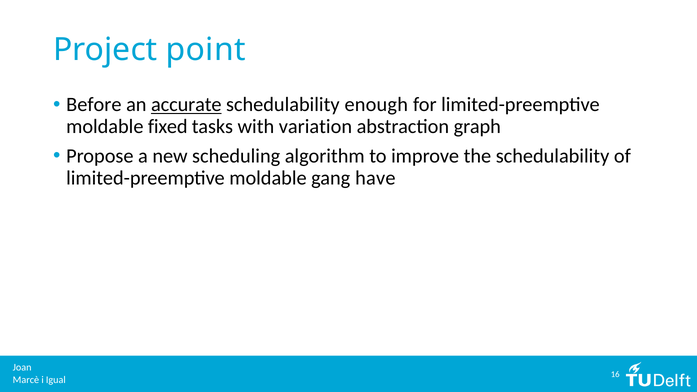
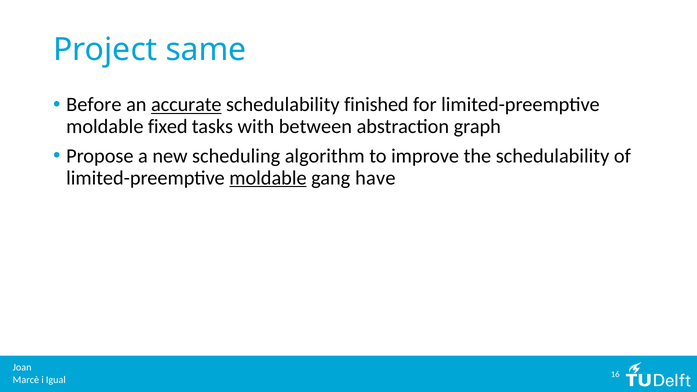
point: point -> same
enough: enough -> finished
variation: variation -> between
moldable at (268, 178) underline: none -> present
